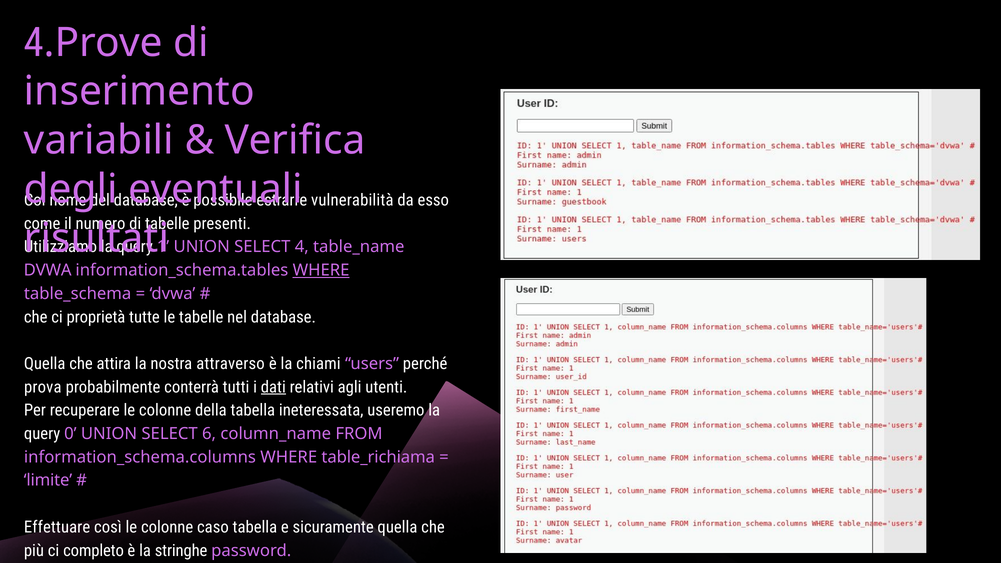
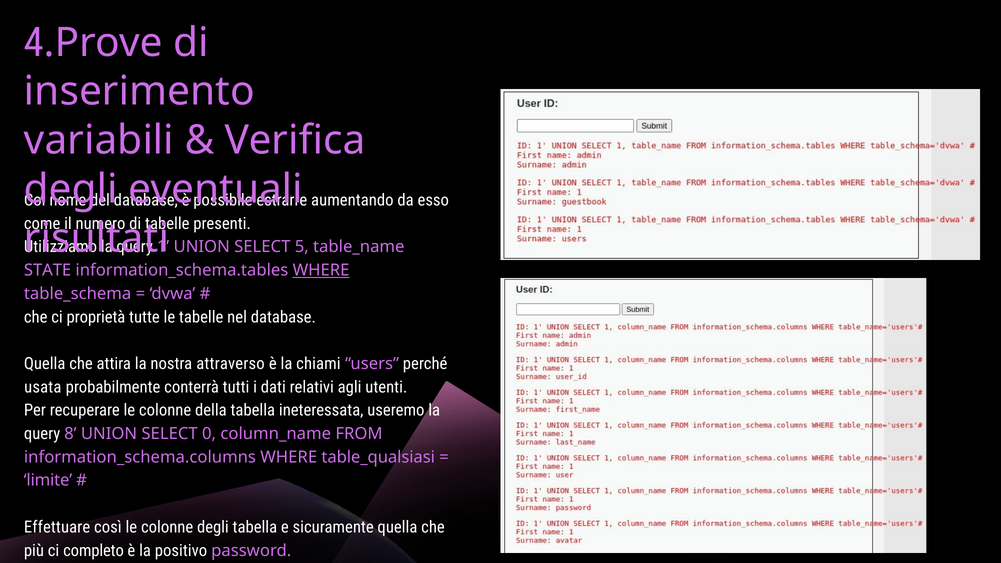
vulnerabilità: vulnerabilità -> aumentando
SELECT 4: 4 -> 5
DVWA at (48, 270): DVWA -> STATE
prova: prova -> usata
dati underline: present -> none
0: 0 -> 8
6: 6 -> 0
table_richiama: table_richiama -> table_qualsiasi
colonne caso: caso -> degli
stringhe: stringhe -> positivo
